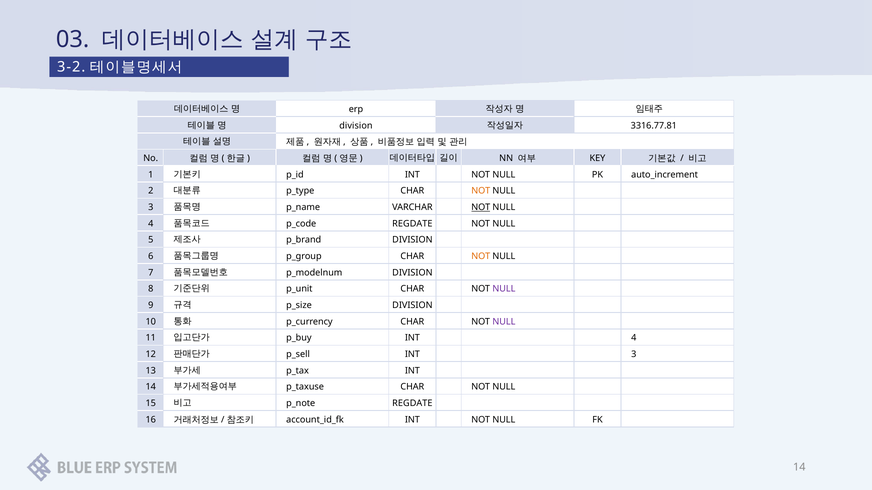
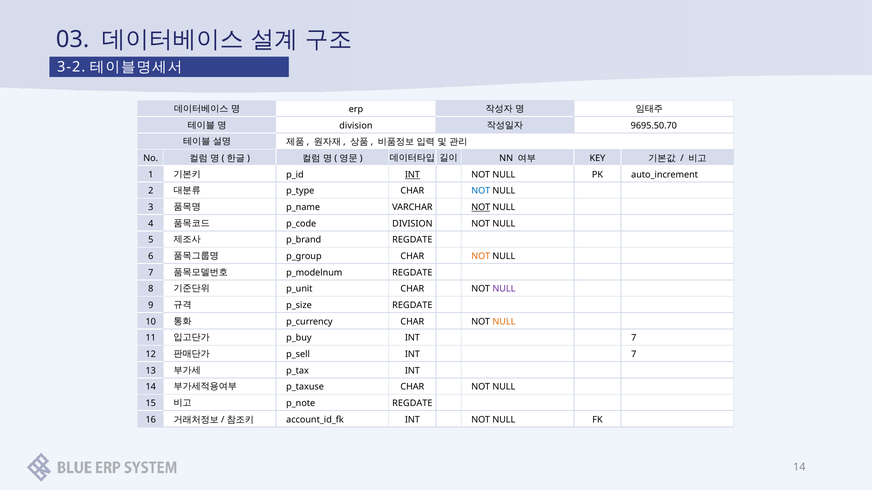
3316.77.81: 3316.77.81 -> 9695.50.70
INT at (412, 175) underline: none -> present
NOT at (481, 191) colour: orange -> blue
REGDATE at (412, 224): REGDATE -> DIVISION
DIVISION at (412, 240): DIVISION -> REGDATE
DIVISION at (412, 273): DIVISION -> REGDATE
DIVISION at (412, 306): DIVISION -> REGDATE
NULL at (504, 322) colour: purple -> orange
4 at (634, 338): 4 -> 7
3 at (634, 355): 3 -> 7
